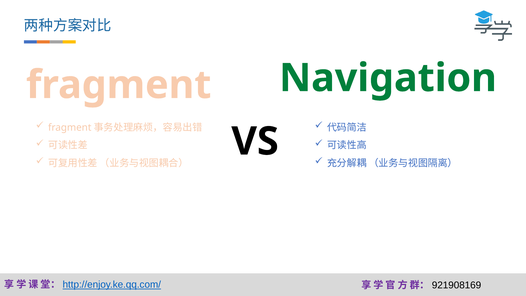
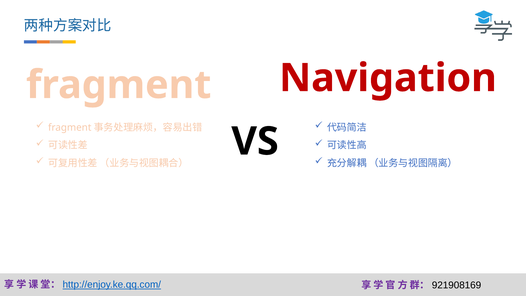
Navigation colour: green -> red
